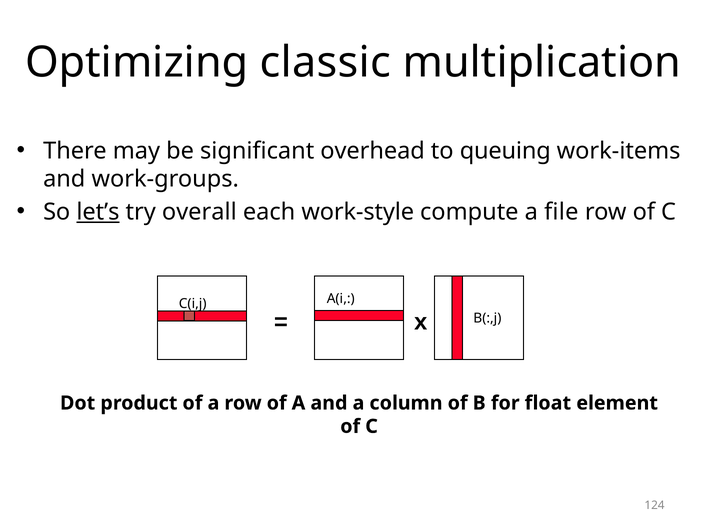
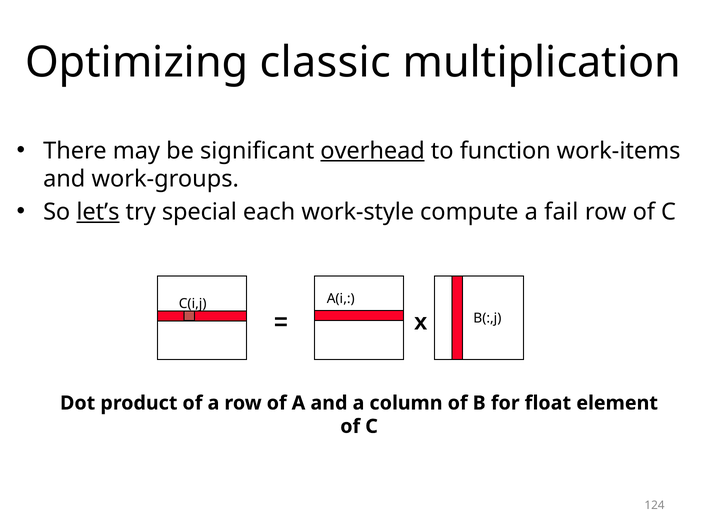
overhead underline: none -> present
queuing: queuing -> function
overall: overall -> special
file: file -> fail
